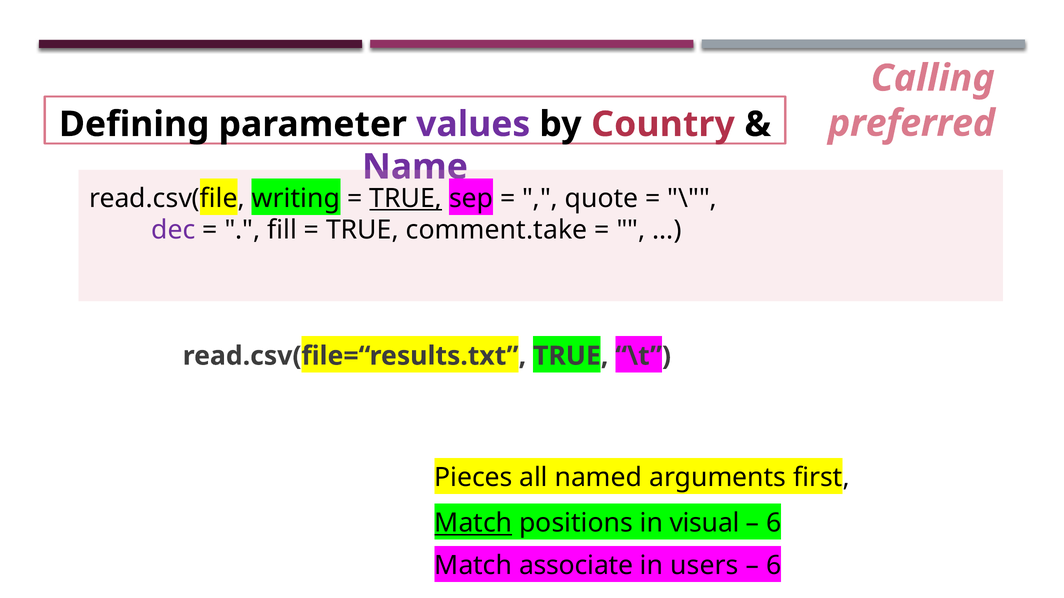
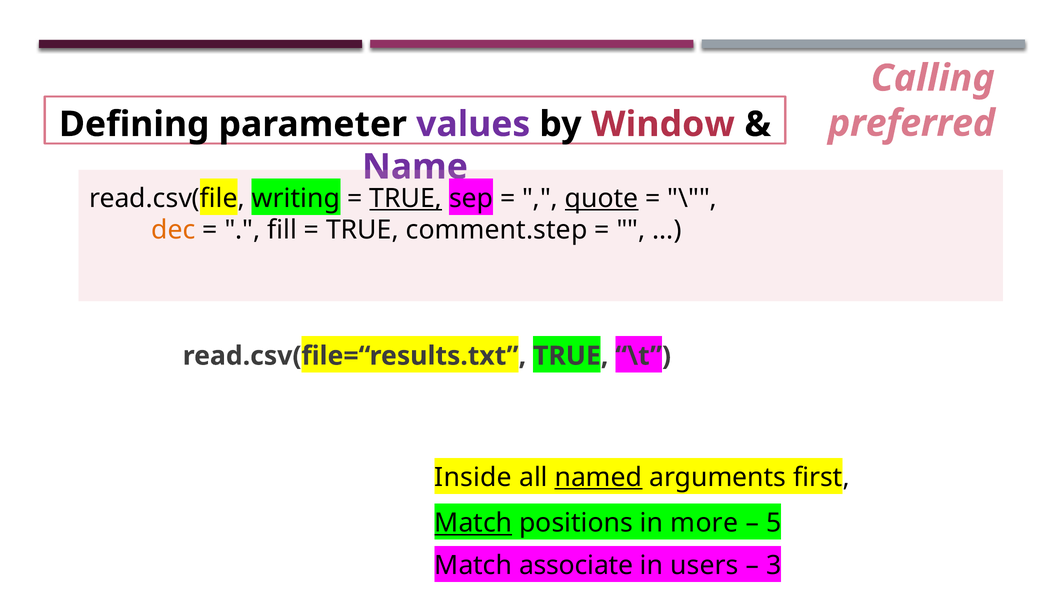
Country: Country -> Window
quote underline: none -> present
dec colour: purple -> orange
comment.take: comment.take -> comment.step
Pieces: Pieces -> Inside
named underline: none -> present
visual: visual -> more
6 at (774, 524): 6 -> 5
6 at (774, 566): 6 -> 3
